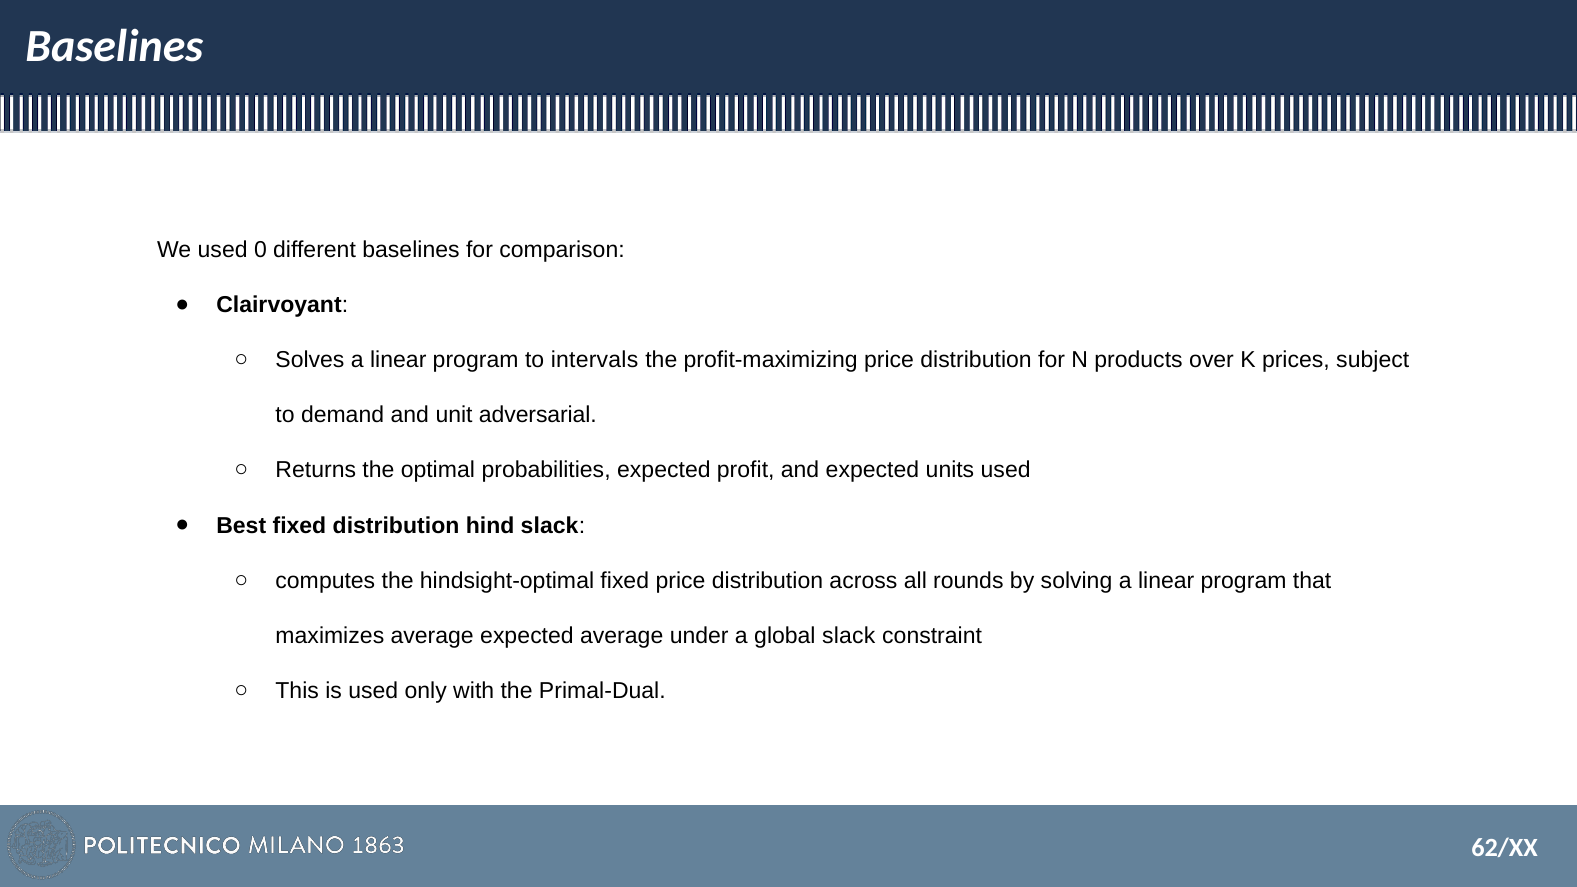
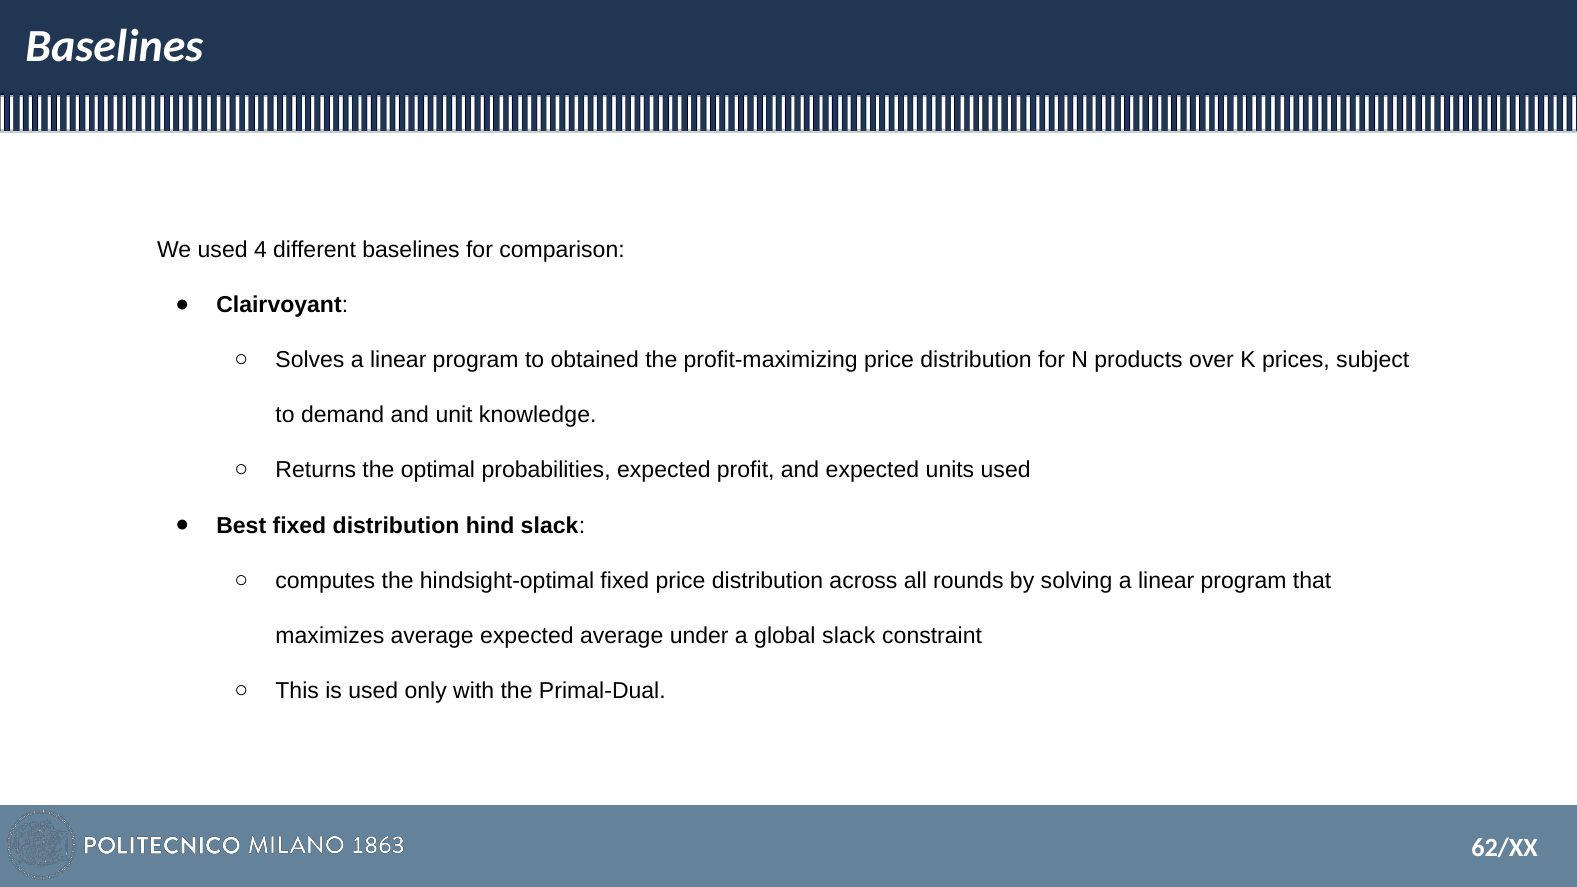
0: 0 -> 4
intervals: intervals -> obtained
adversarial: adversarial -> knowledge
